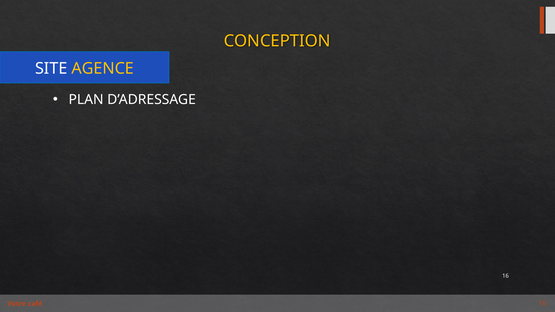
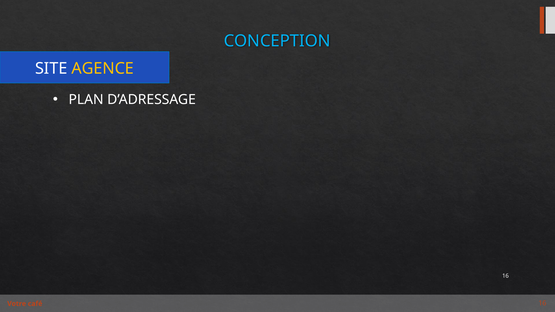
CONCEPTION colour: yellow -> light blue
